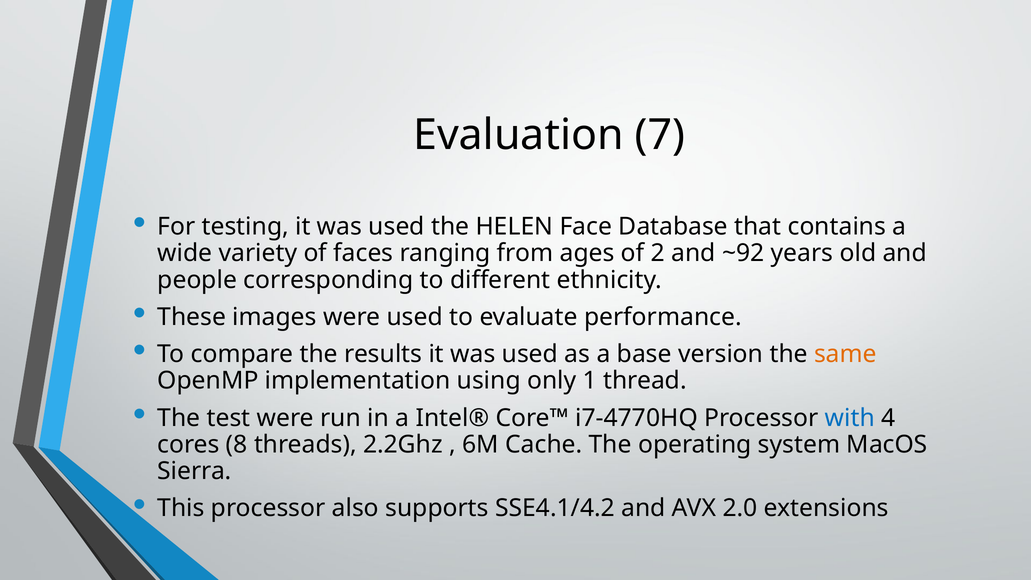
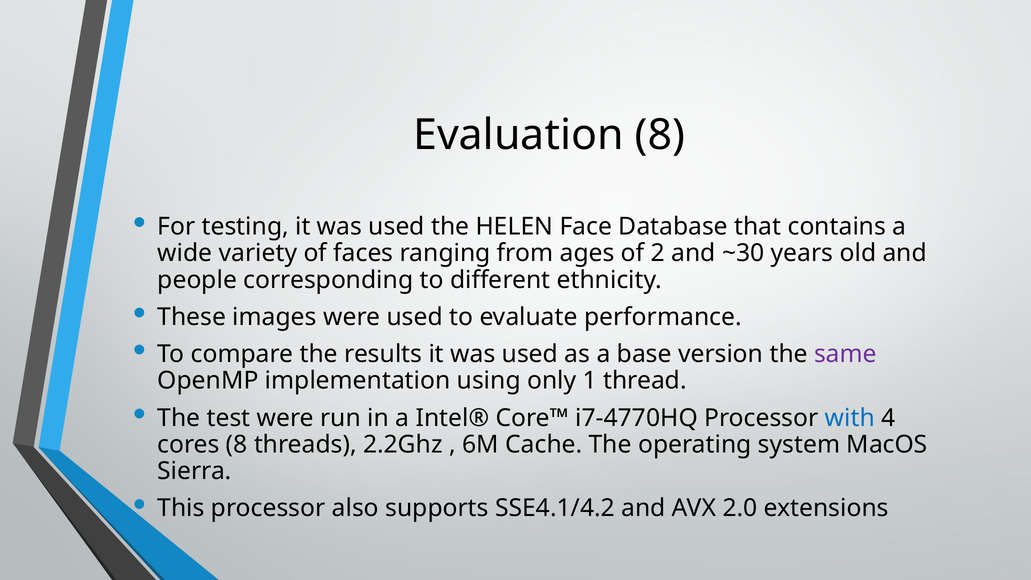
Evaluation 7: 7 -> 8
~92: ~92 -> ~30
same colour: orange -> purple
